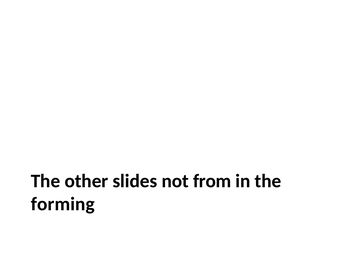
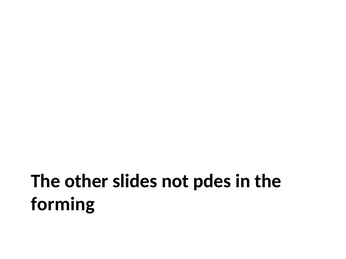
from: from -> pdes
